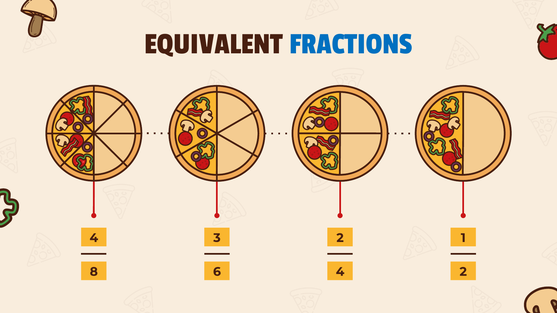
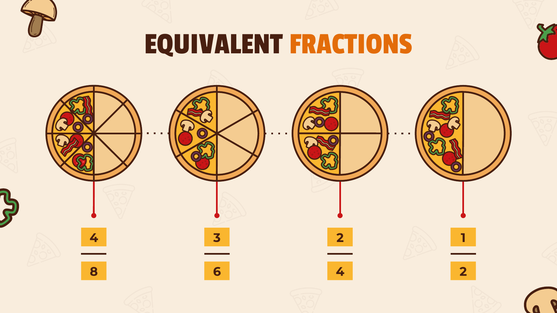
FRACTIONS colour: blue -> orange
